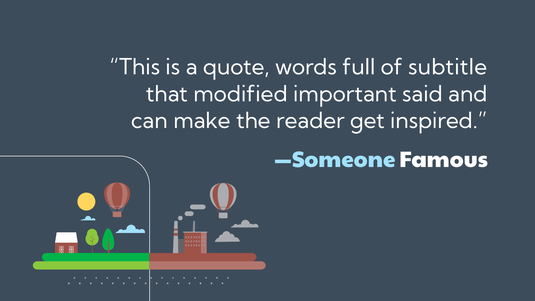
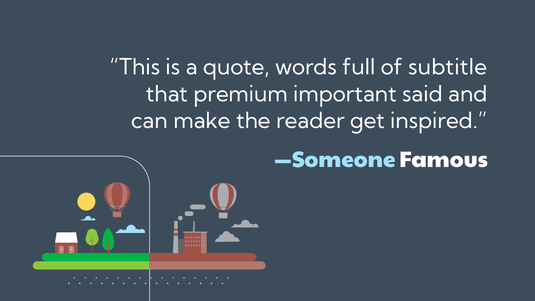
modified: modified -> premium
